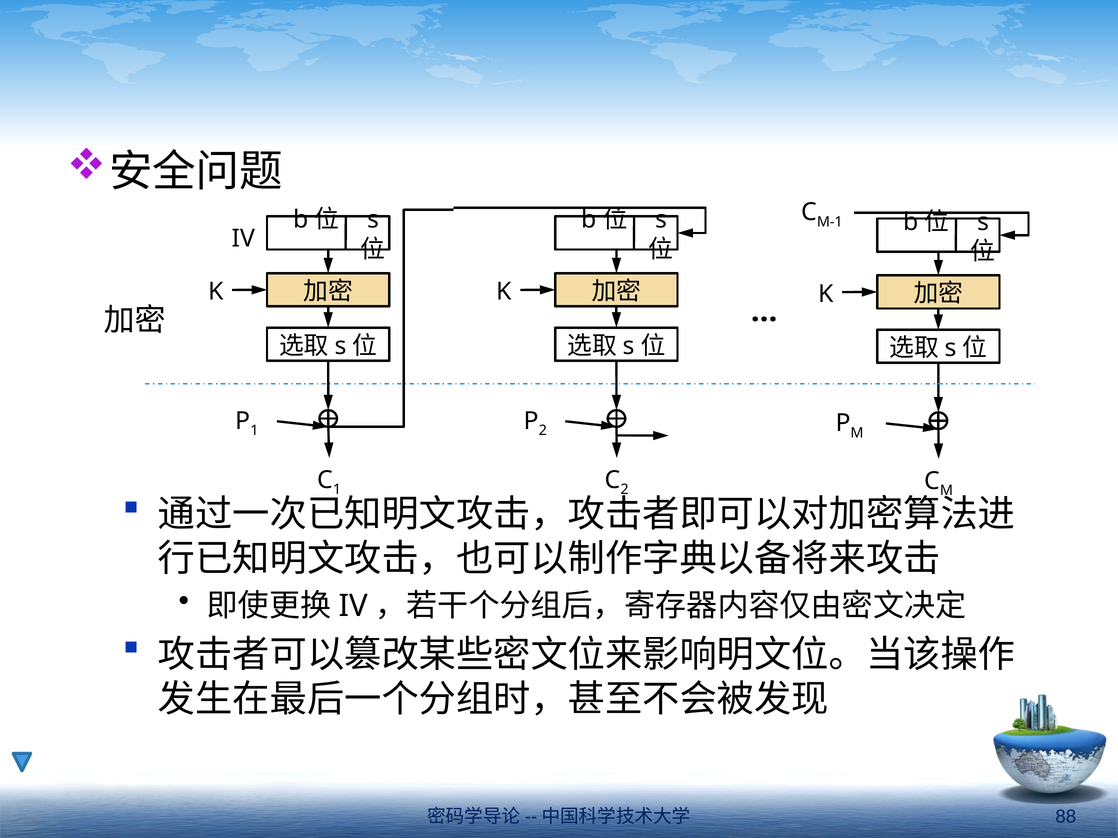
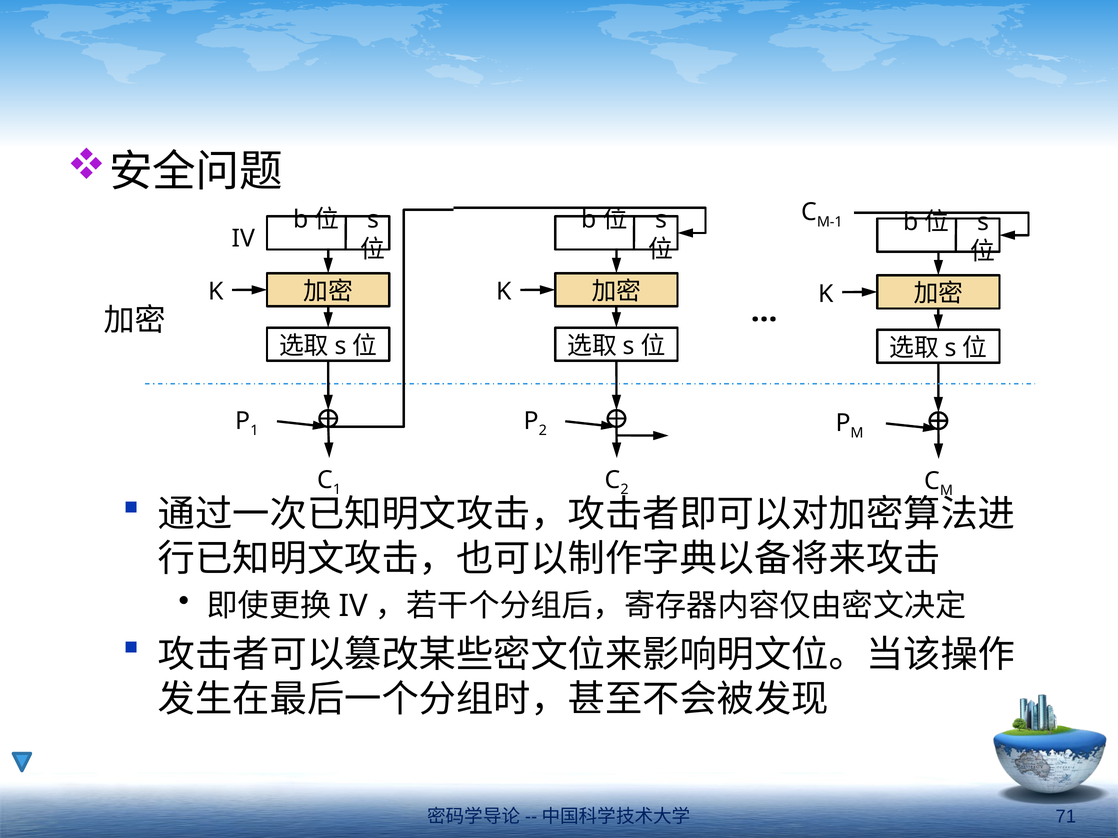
88: 88 -> 71
